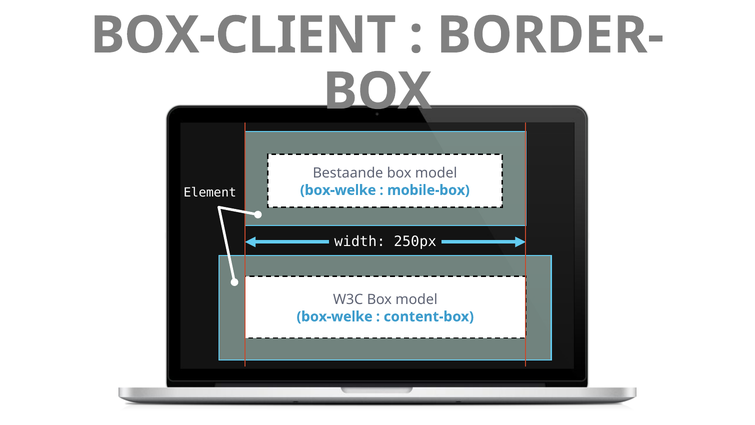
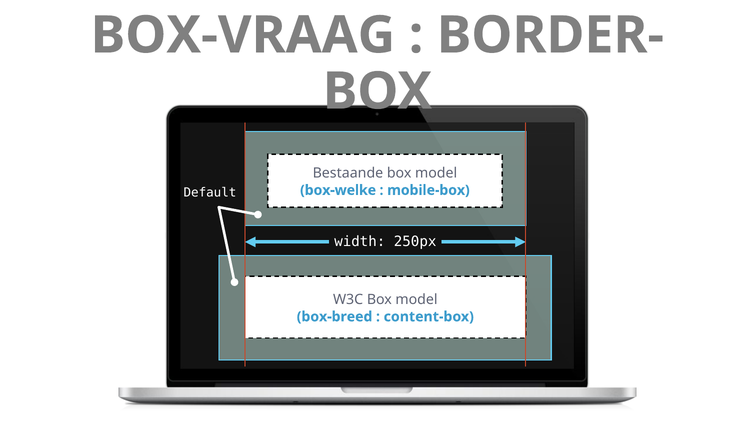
BOX-CLIENT: BOX-CLIENT -> BOX-VRAAG
Element: Element -> Default
box-welke at (335, 316): box-welke -> box-breed
